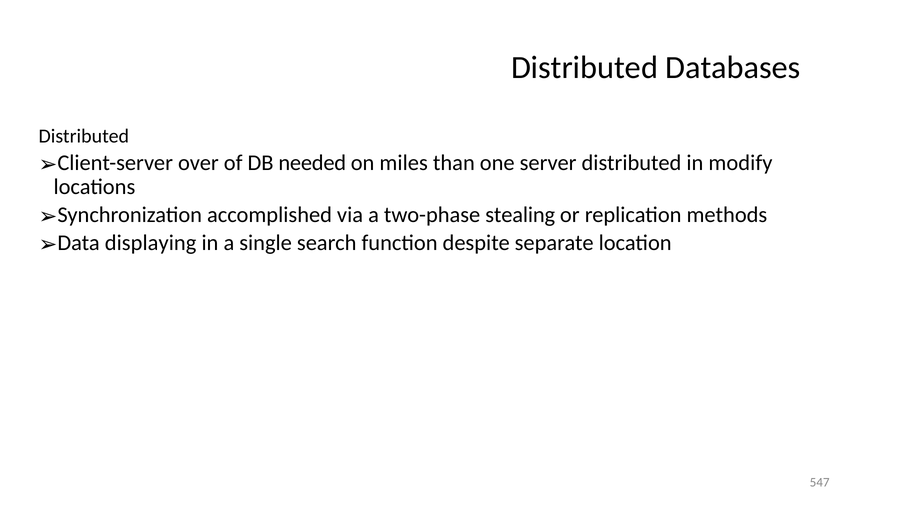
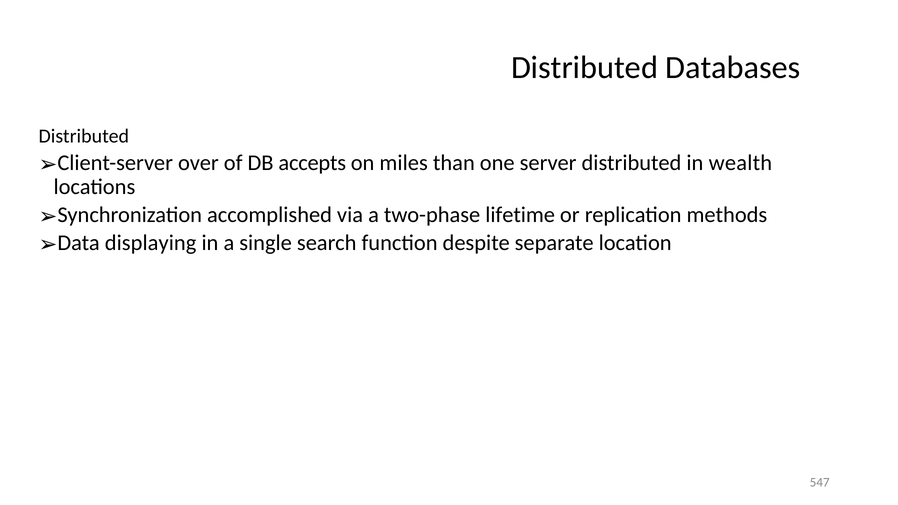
needed: needed -> accepts
modify: modify -> wealth
stealing: stealing -> lifetime
